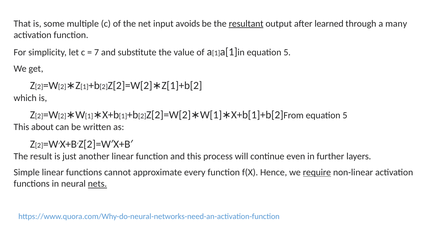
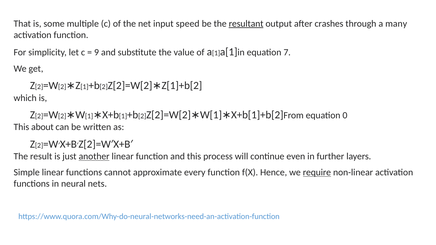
avoids: avoids -> speed
learned: learned -> crashes
7: 7 -> 9
in equation 5: 5 -> 7
5 at (345, 115): 5 -> 0
another underline: none -> present
nets underline: present -> none
